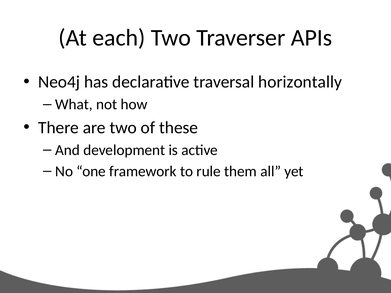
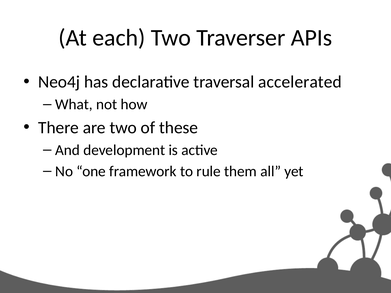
horizontally: horizontally -> accelerated
